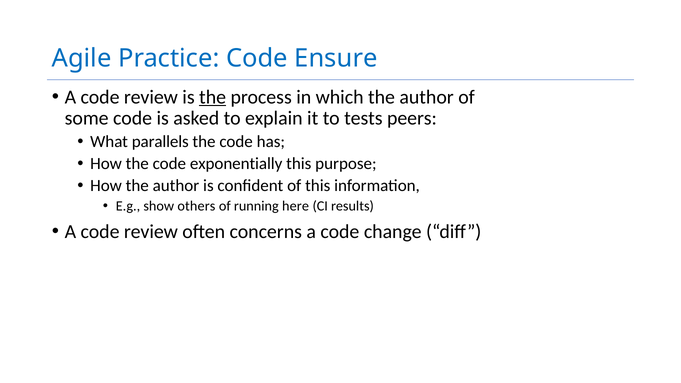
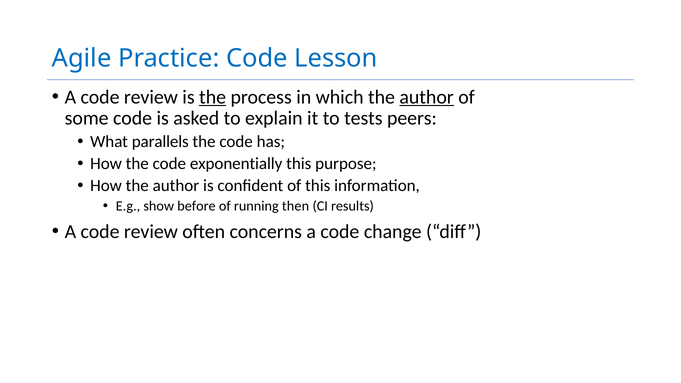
Ensure: Ensure -> Lesson
author at (427, 97) underline: none -> present
others: others -> before
here: here -> then
